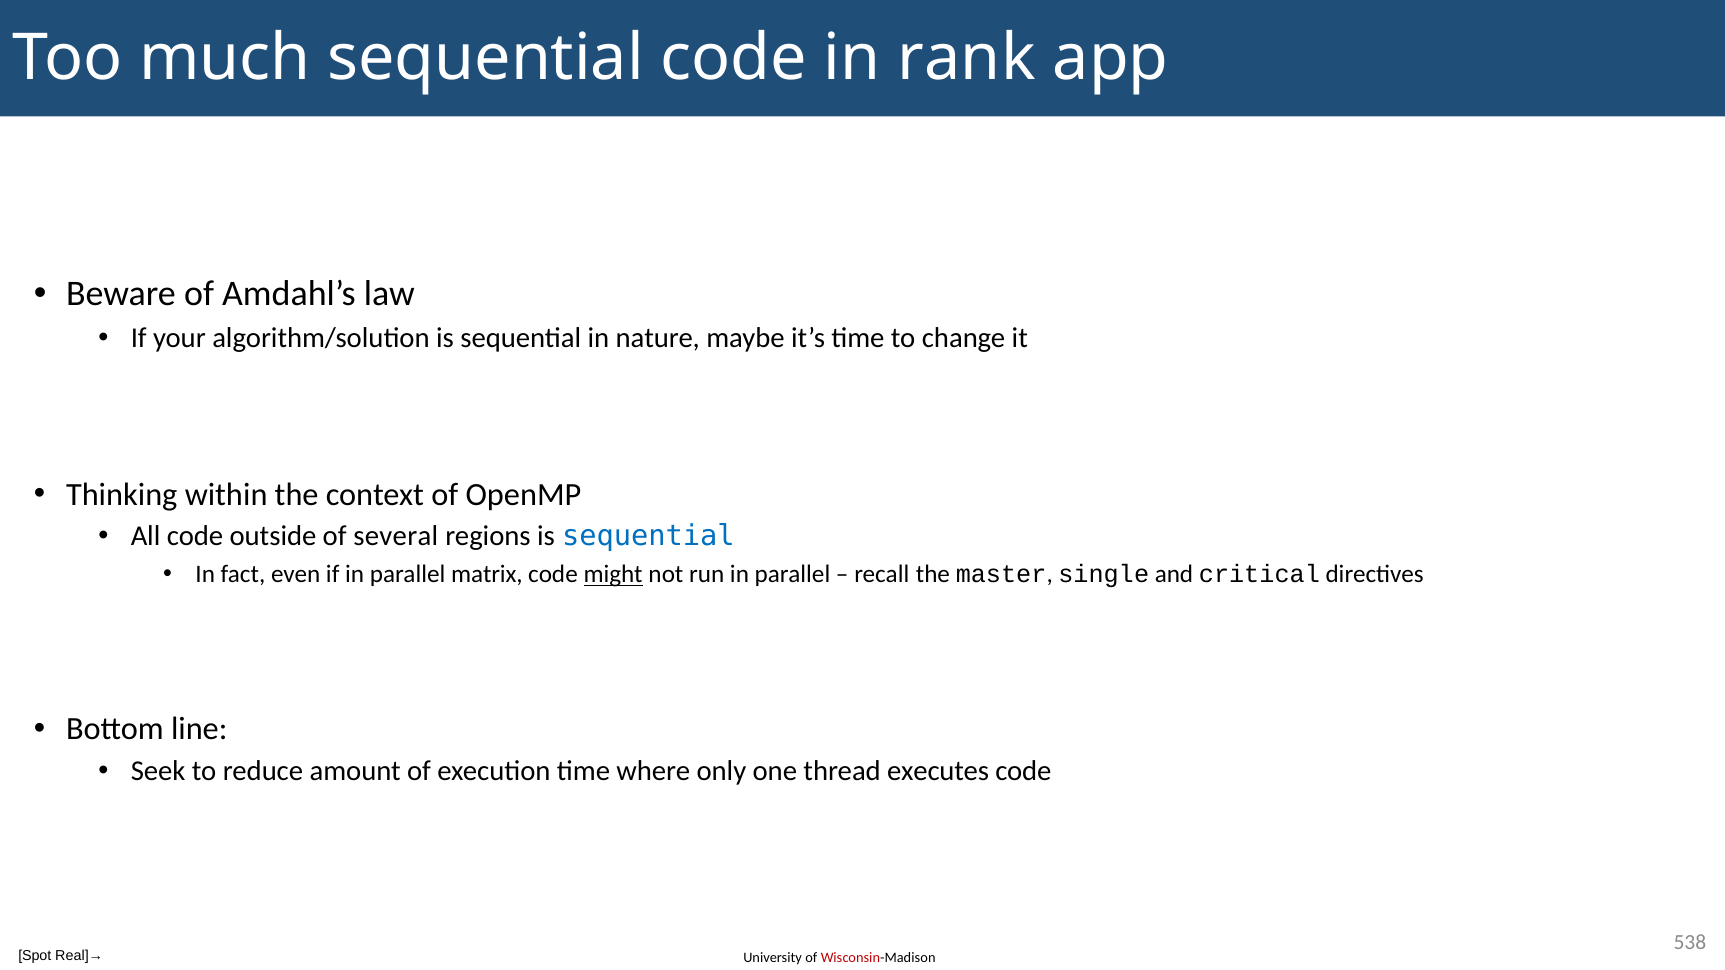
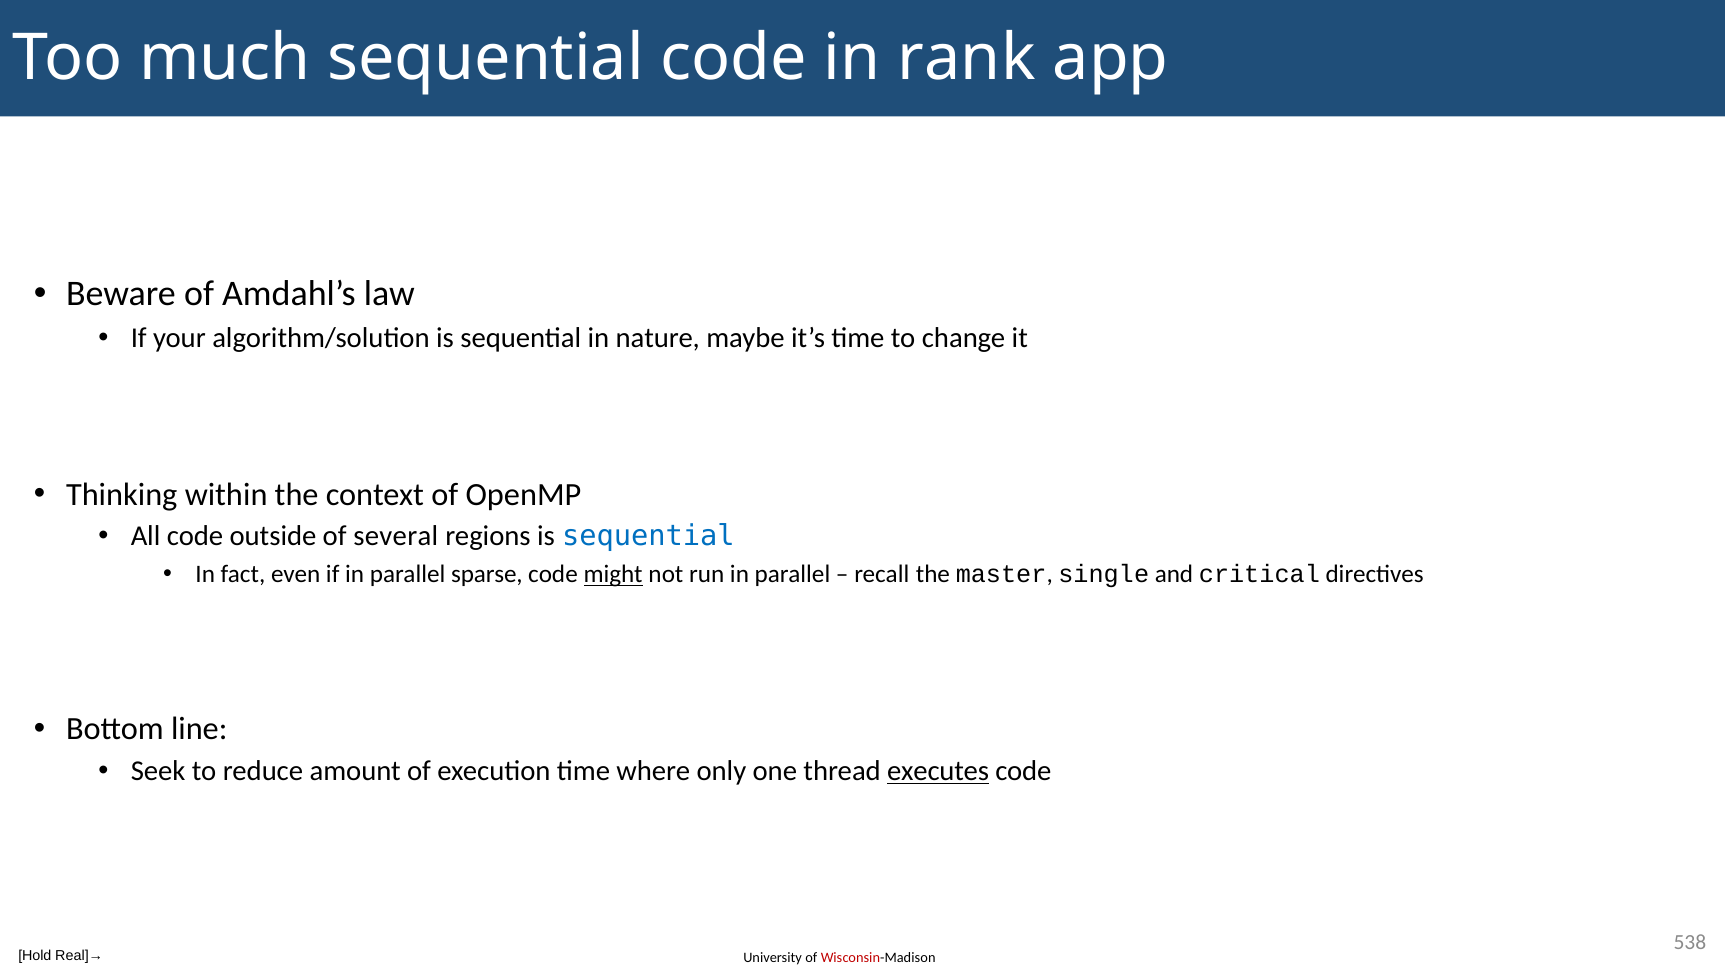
matrix: matrix -> sparse
executes underline: none -> present
Spot: Spot -> Hold
